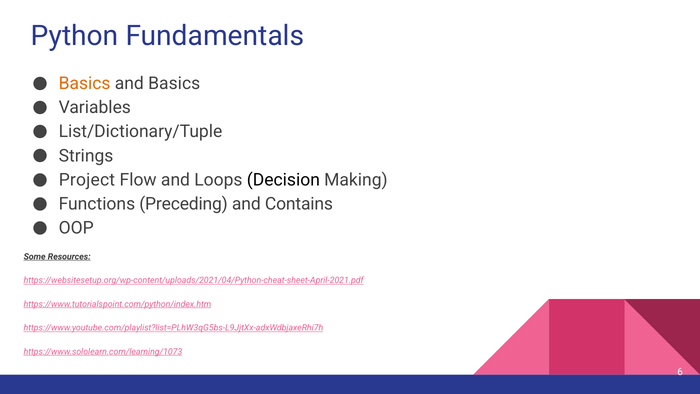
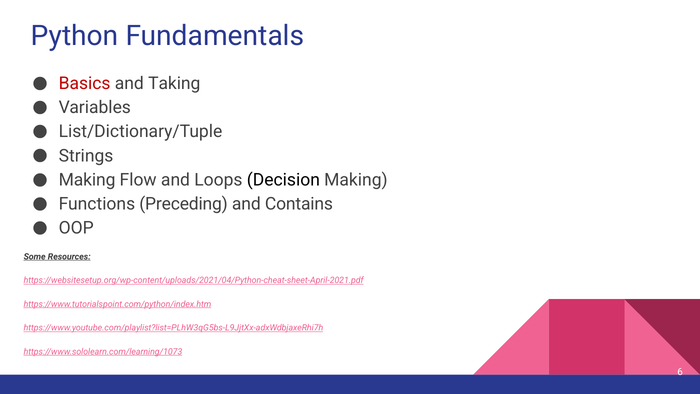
Basics at (85, 83) colour: orange -> red
and Basics: Basics -> Taking
Project at (87, 180): Project -> Making
